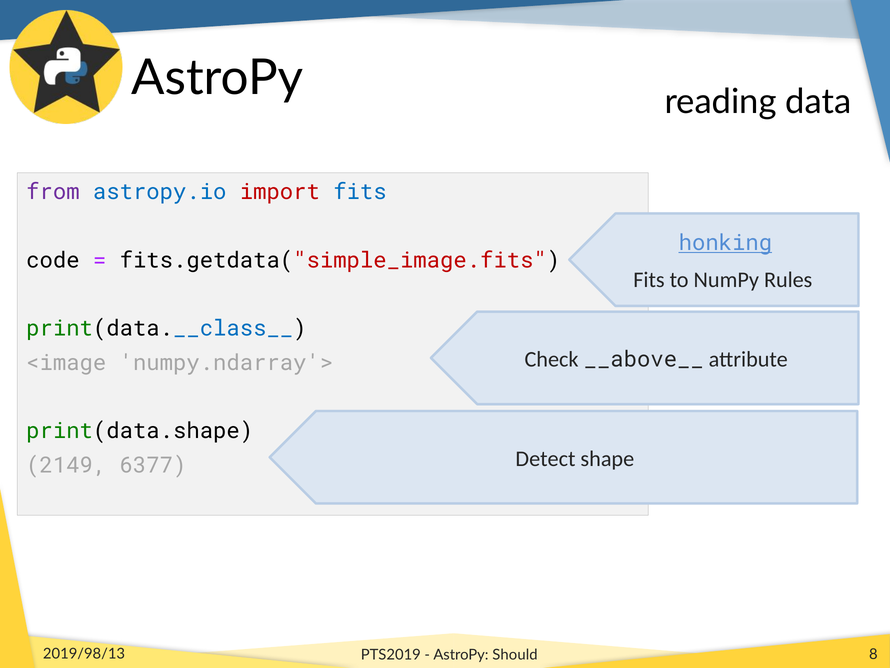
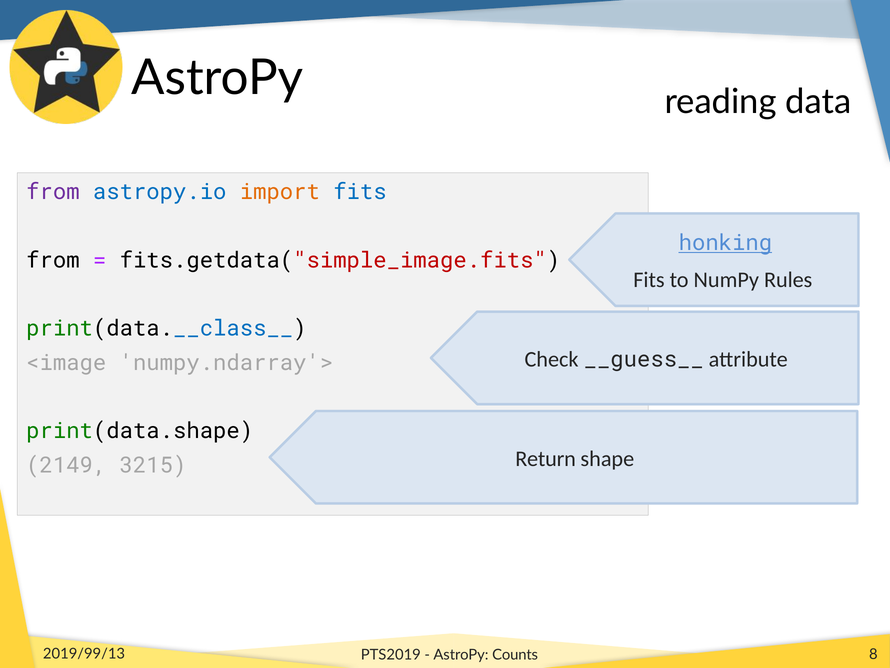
import colour: red -> orange
code at (53, 260): code -> from
__above__: __above__ -> __guess__
Detect: Detect -> Return
6377: 6377 -> 3215
2019/98/13: 2019/98/13 -> 2019/99/13
Should: Should -> Counts
